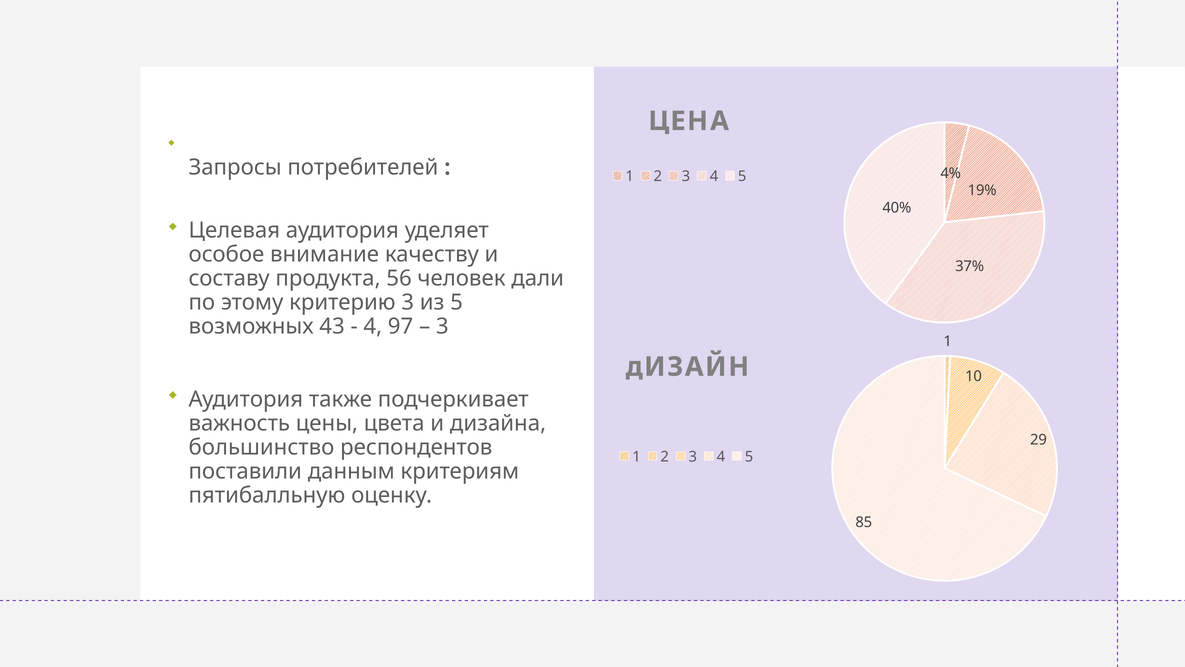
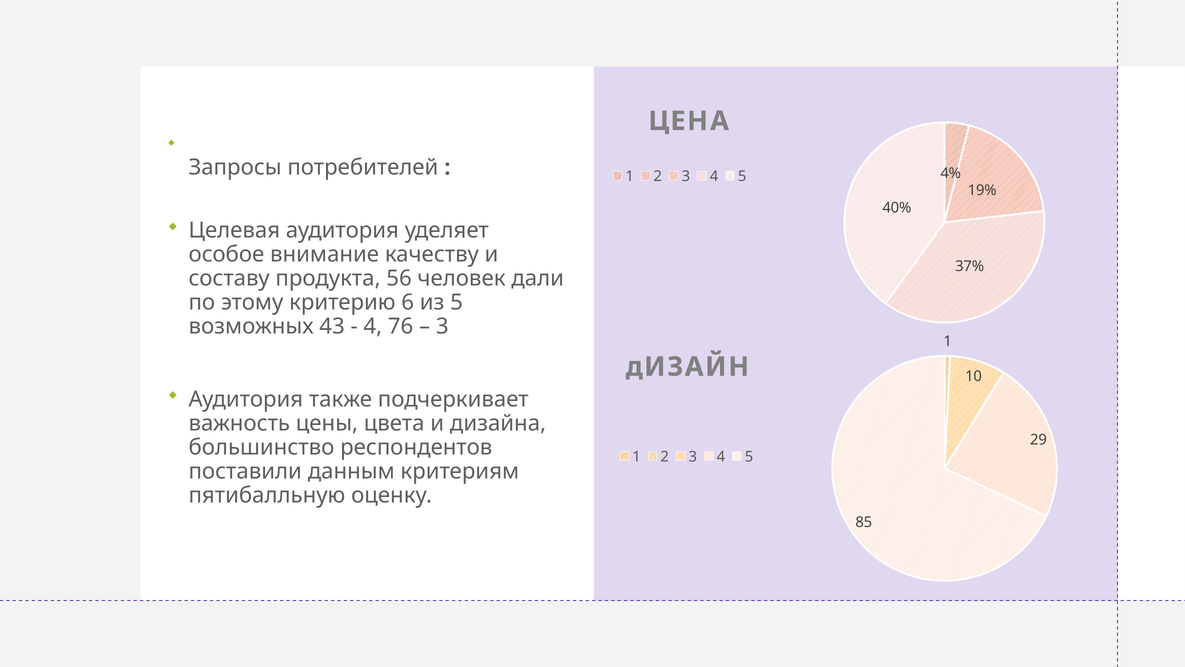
критерию 3: 3 -> 6
97: 97 -> 76
